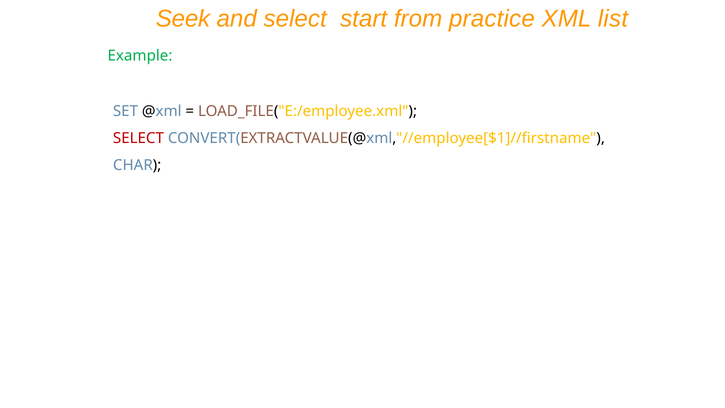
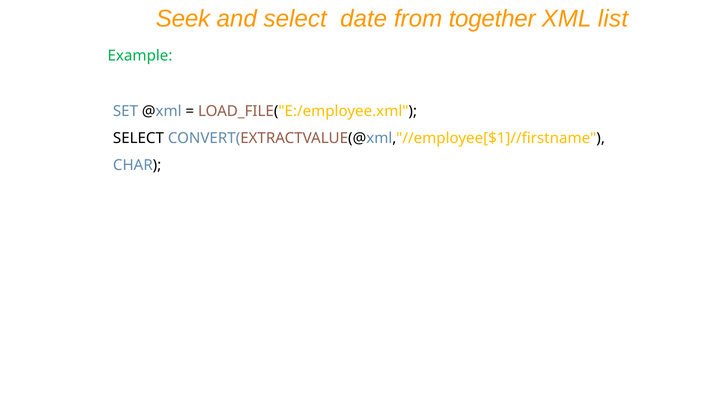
start: start -> date
practice: practice -> together
SELECT at (138, 138) colour: red -> black
